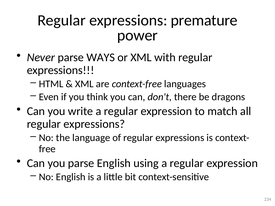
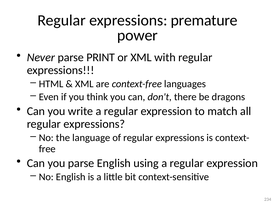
WAYS: WAYS -> PRINT
